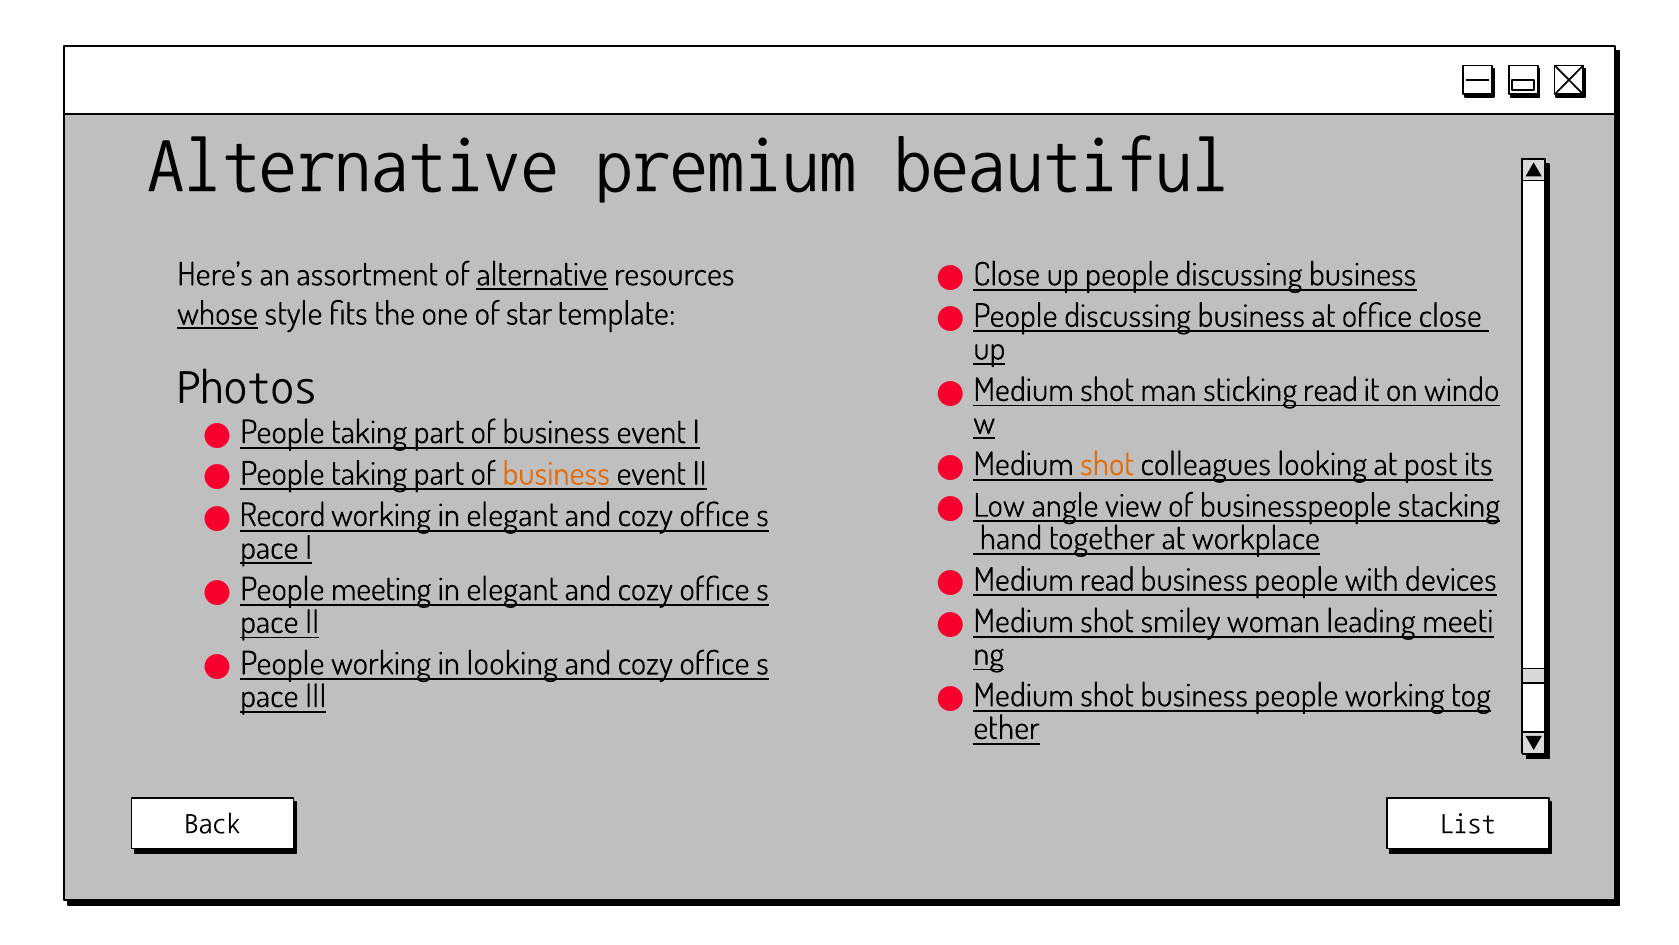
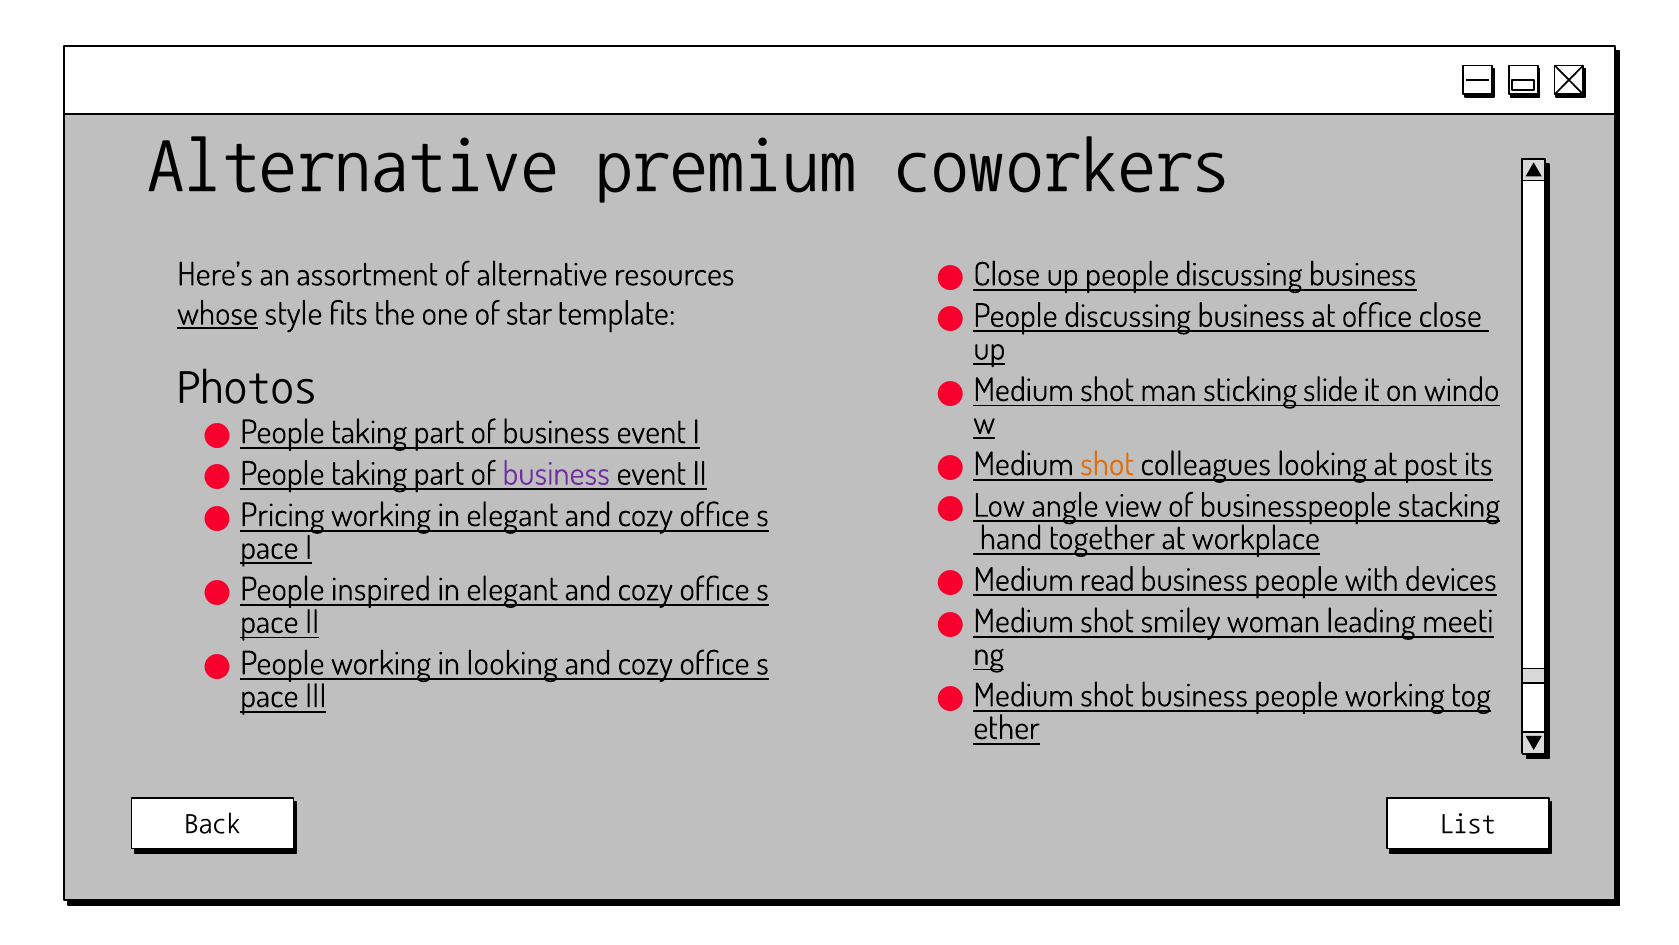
beautiful: beautiful -> coworkers
alternative at (542, 275) underline: present -> none
sticking read: read -> slide
business at (556, 474) colour: orange -> purple
Record: Record -> Pricing
meeting: meeting -> inspired
